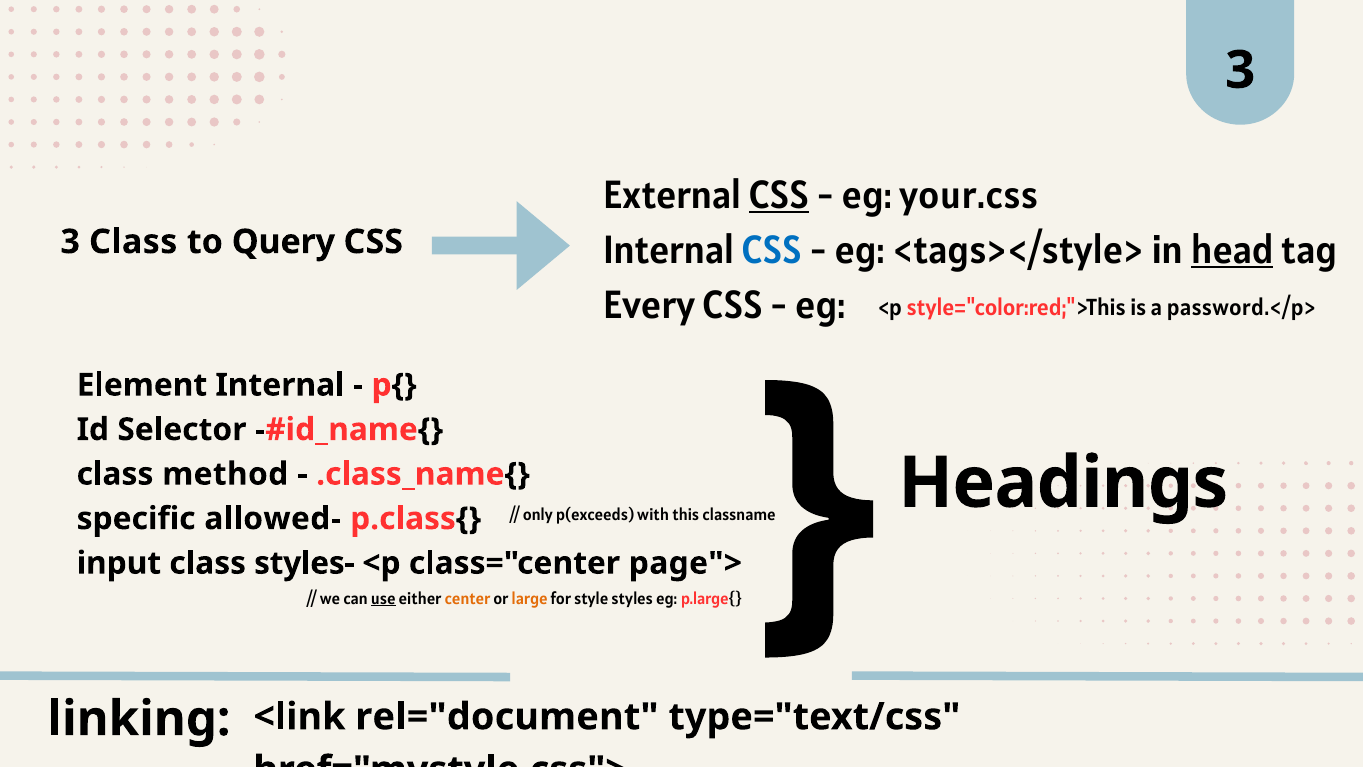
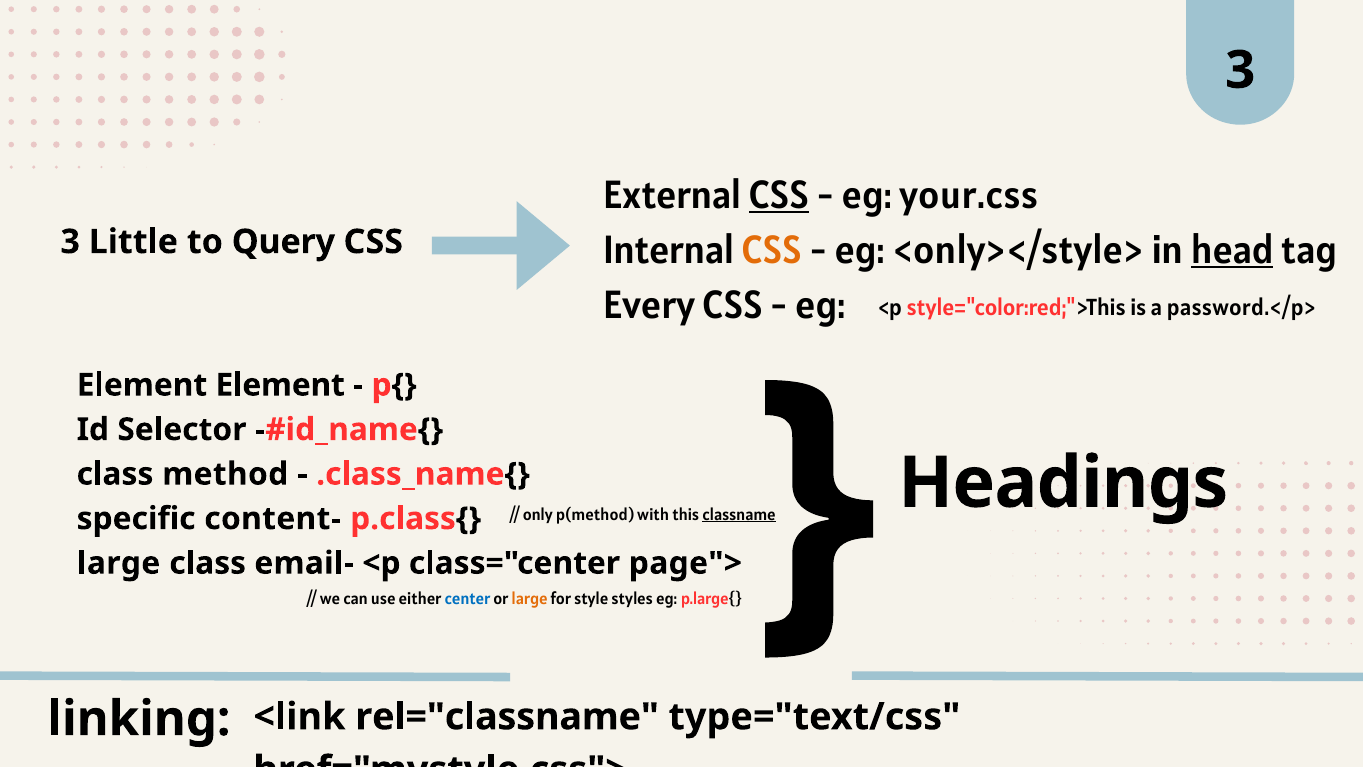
3 Class: Class -> Little
CSS at (772, 250) colour: blue -> orange
<tags></style>: <tags></style> -> <only></style>
Element Internal: Internal -> Element
p(exceeds: p(exceeds -> p(method
classname underline: none -> present
allowed-: allowed- -> content-
input at (119, 563): input -> large
styles-: styles- -> email-
use underline: present -> none
center colour: orange -> blue
rel="document: rel="document -> rel="classname
